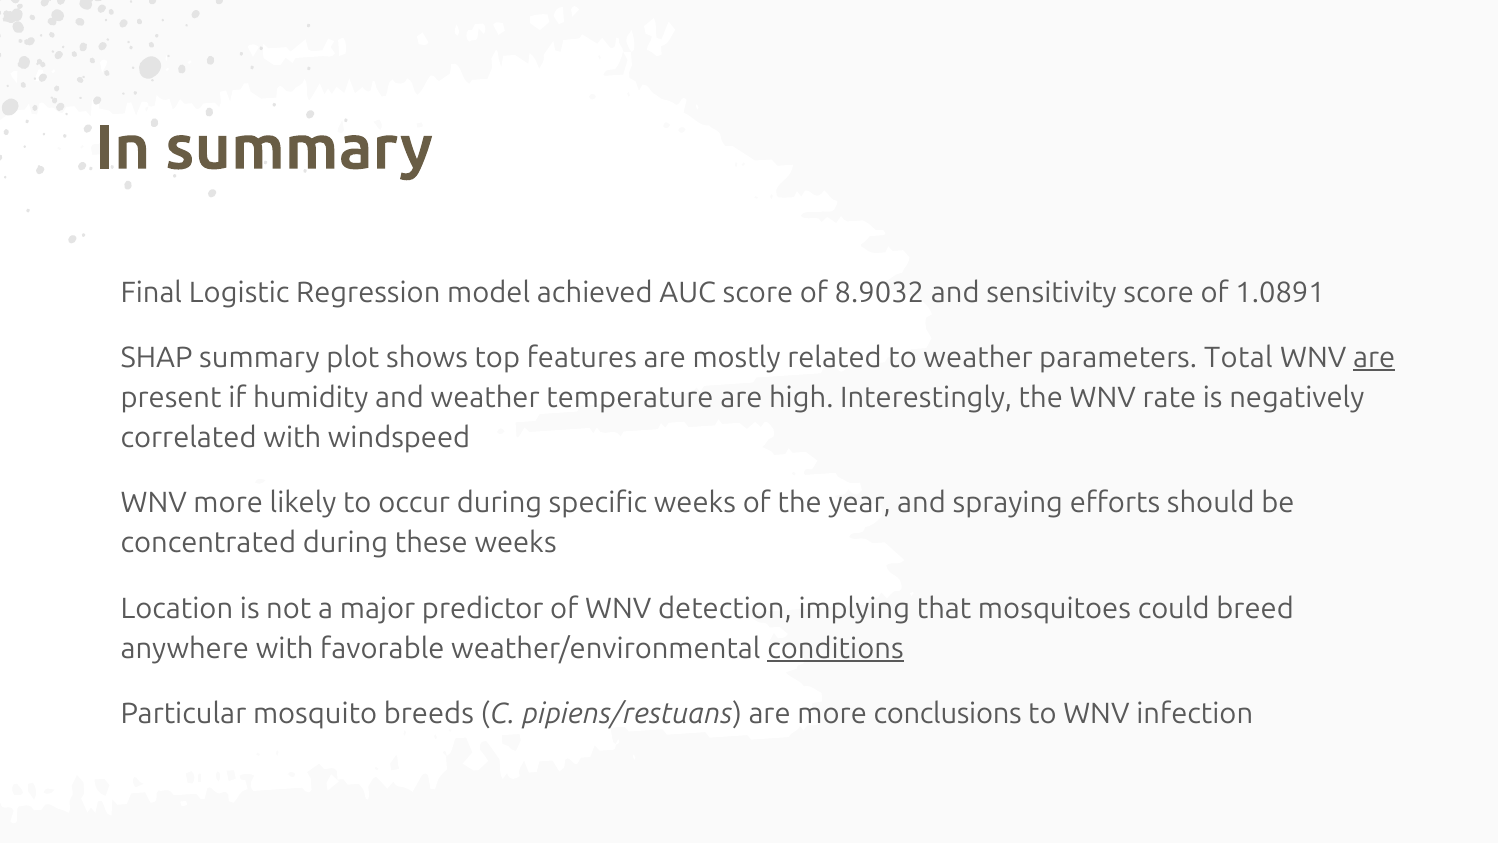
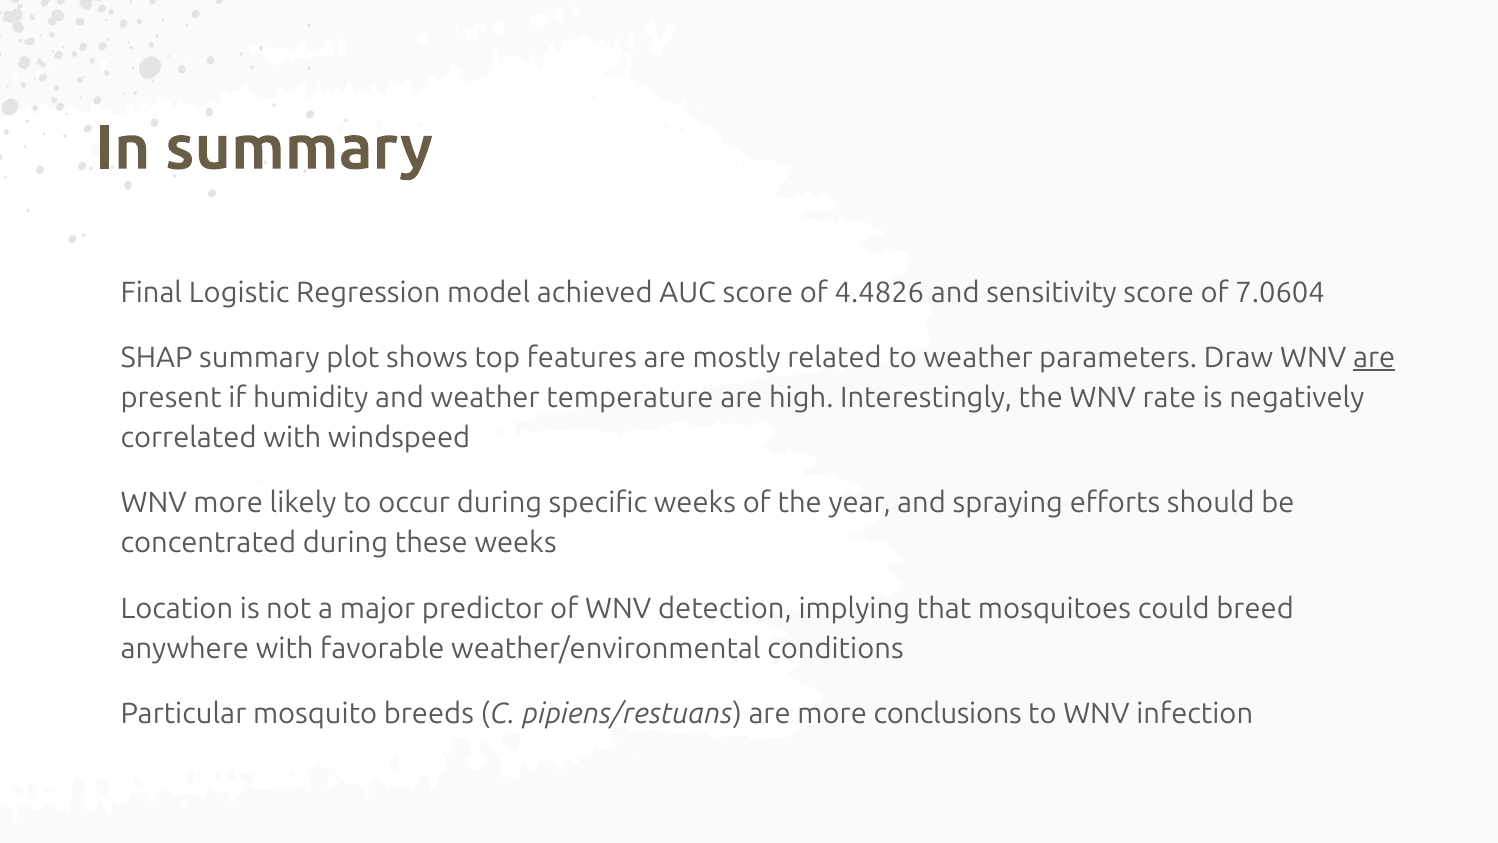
8.9032: 8.9032 -> 4.4826
1.0891: 1.0891 -> 7.0604
Total: Total -> Draw
conditions underline: present -> none
